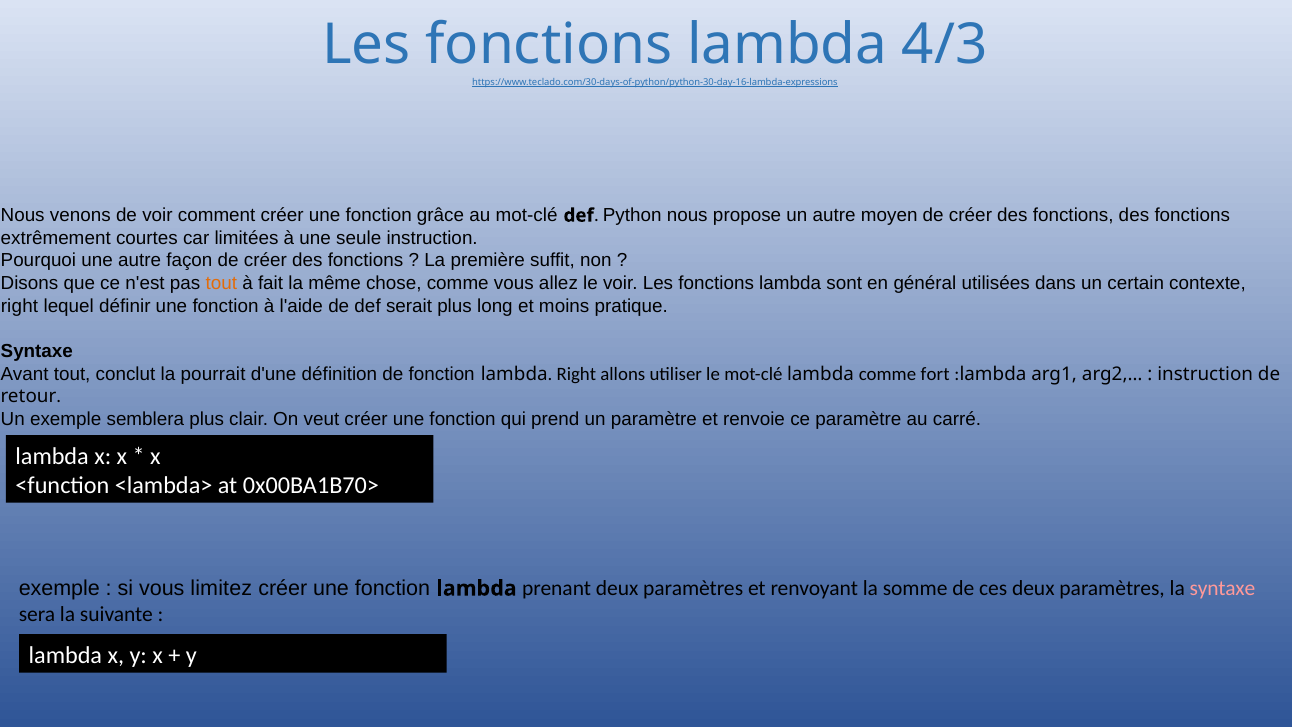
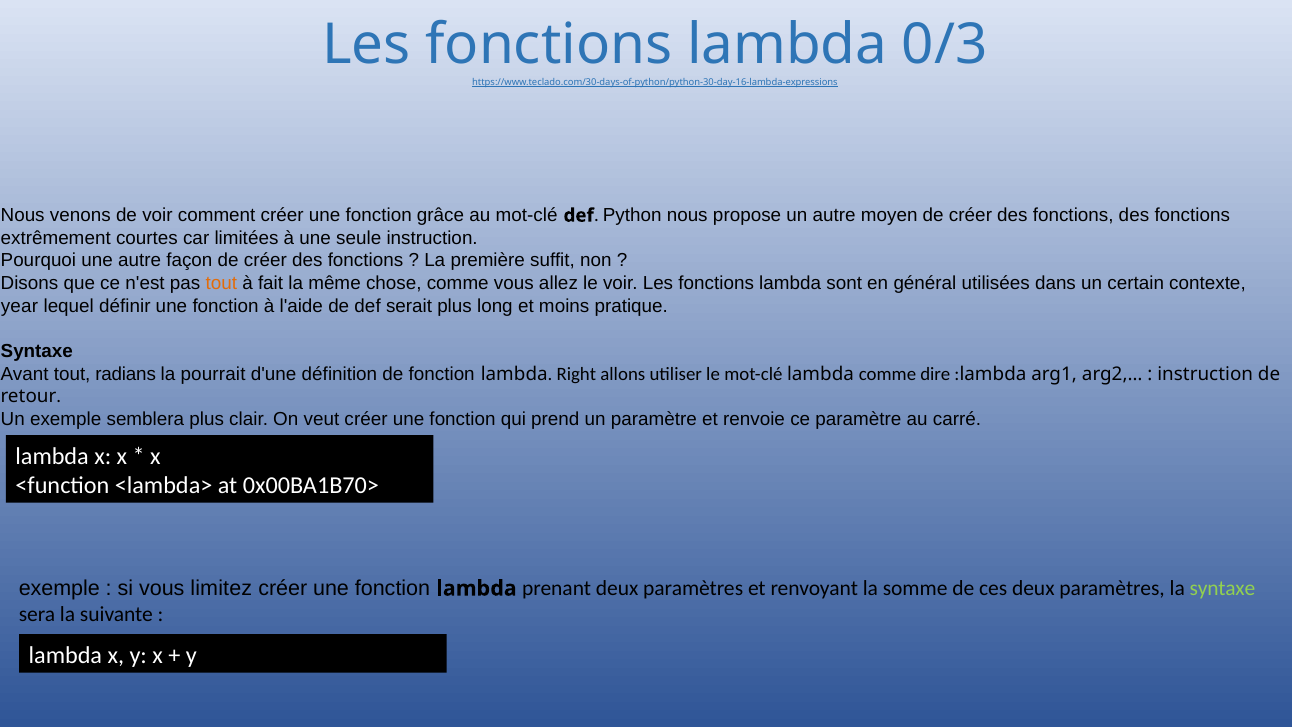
4/3: 4/3 -> 0/3
right at (19, 306): right -> year
conclut: conclut -> radians
fort: fort -> dire
syntaxe at (1222, 588) colour: pink -> light green
